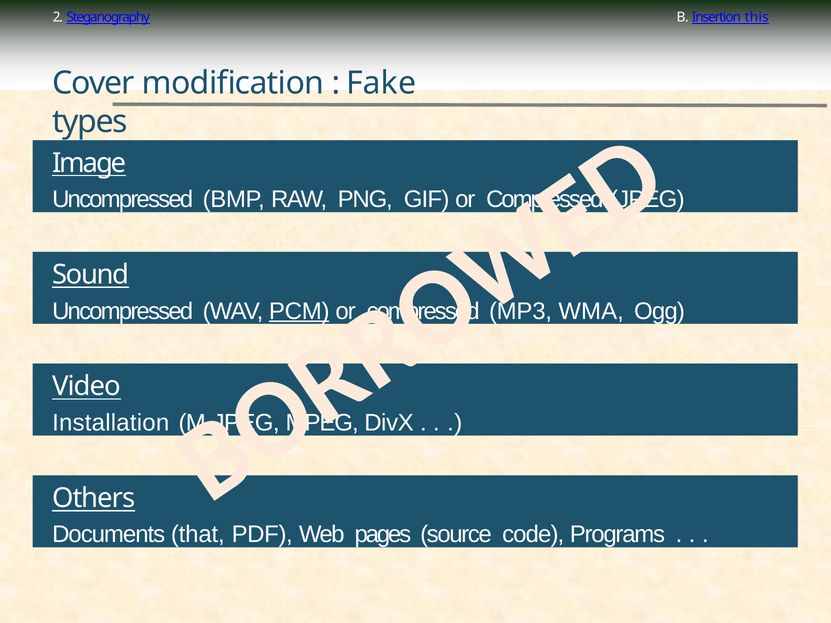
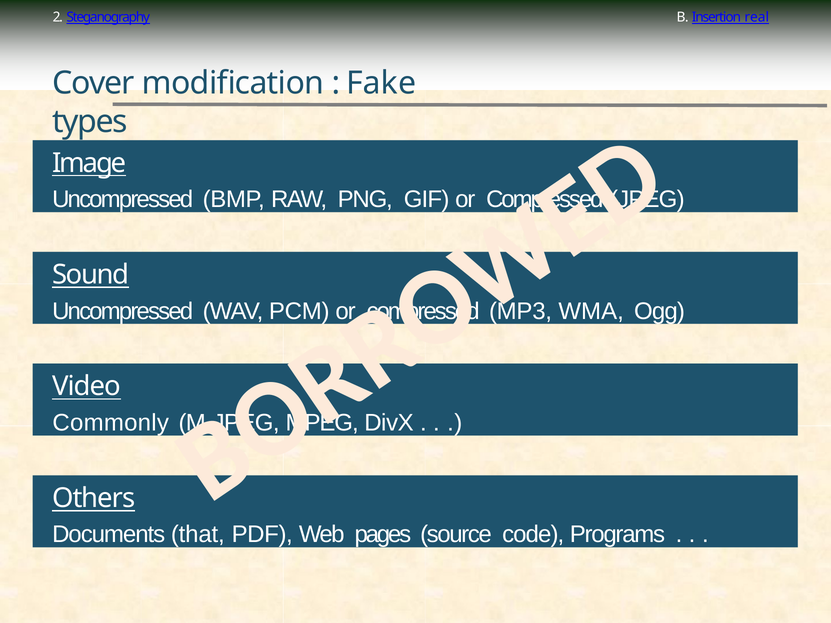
this: this -> real
PCM underline: present -> none
Installation: Installation -> Commonly
